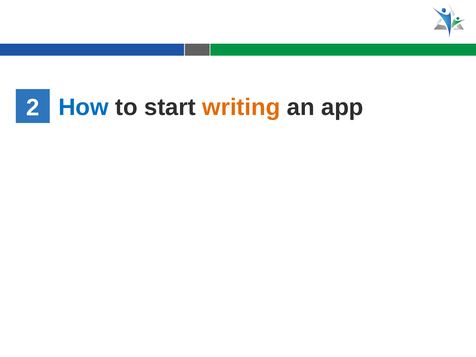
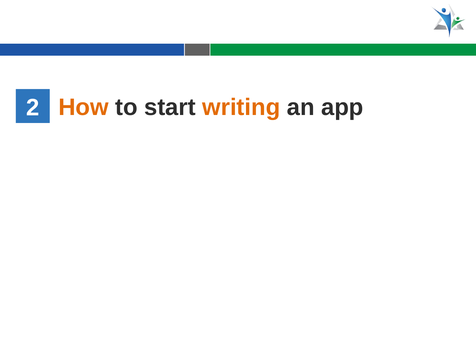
How colour: blue -> orange
